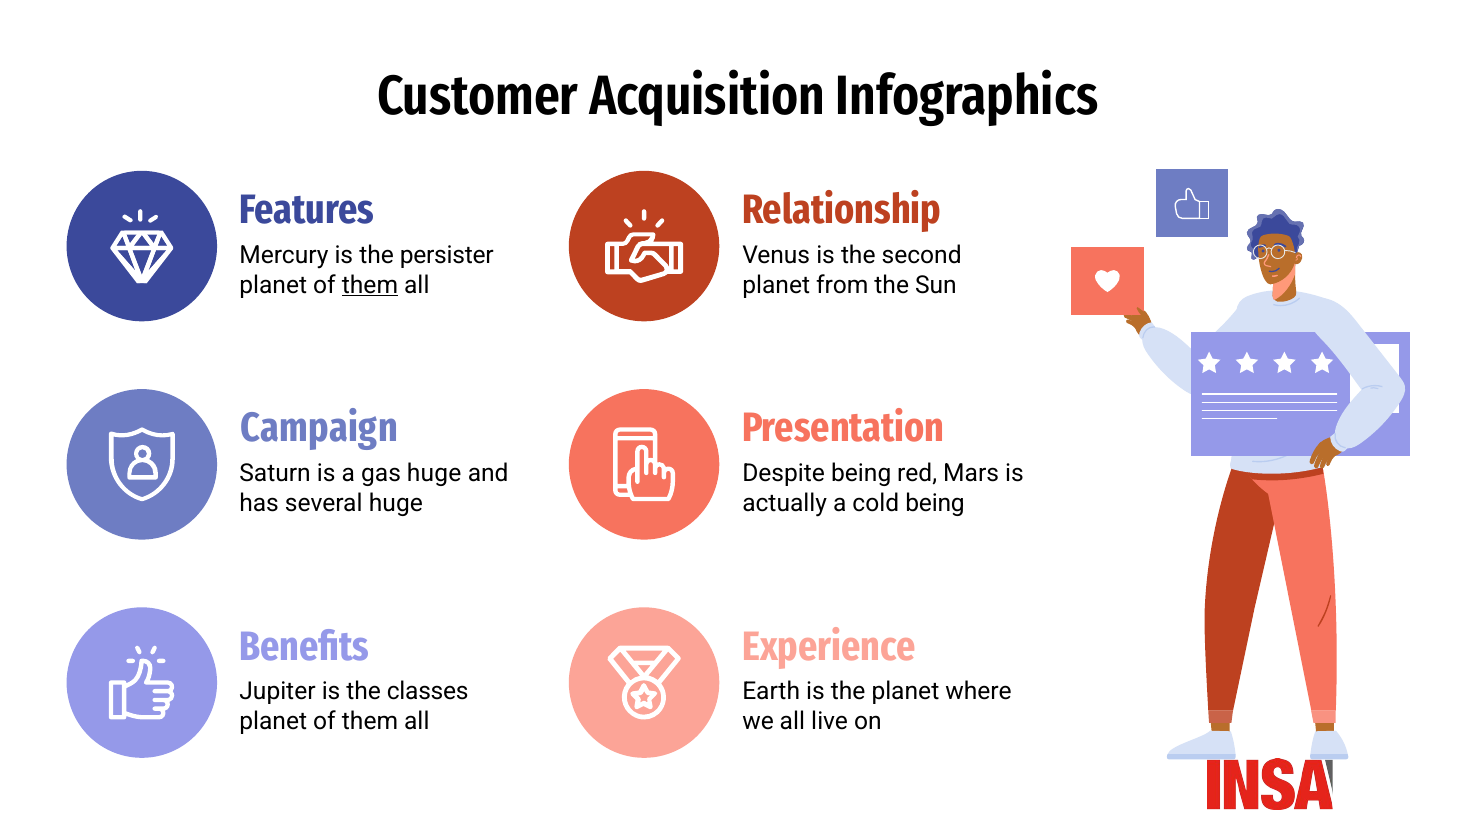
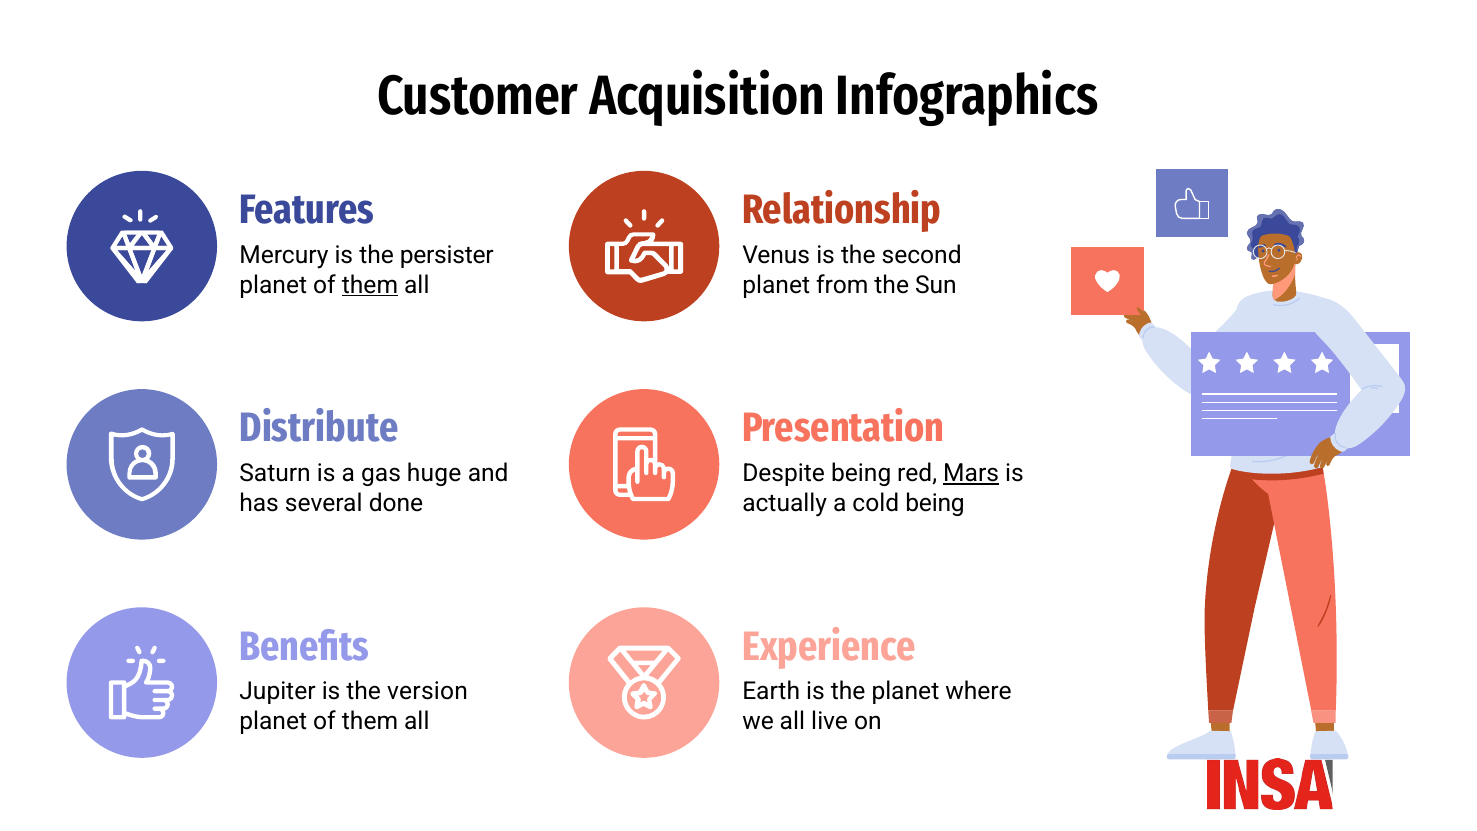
Campaign: Campaign -> Distribute
Mars underline: none -> present
several huge: huge -> done
classes: classes -> version
